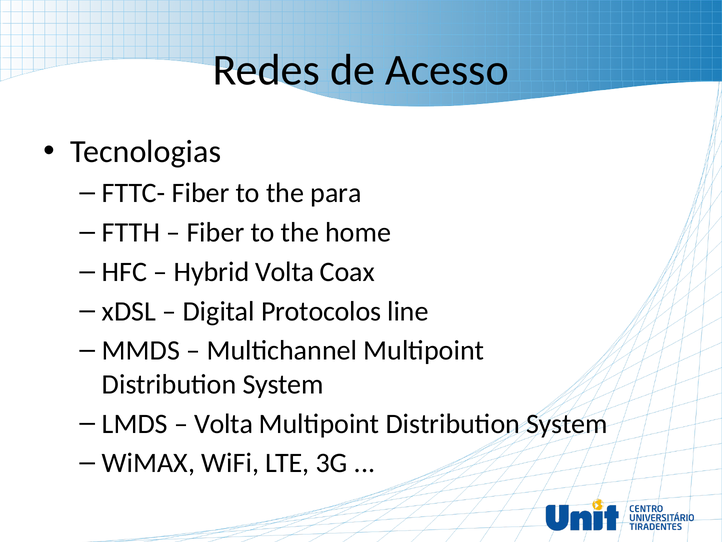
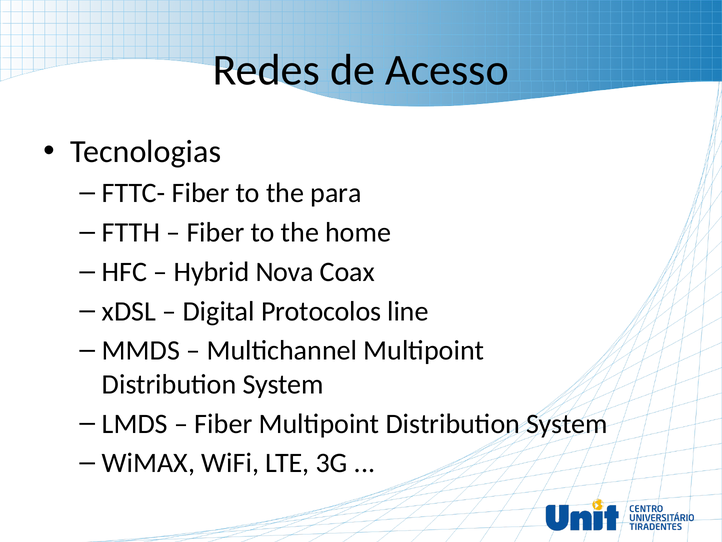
Hybrid Volta: Volta -> Nova
Volta at (224, 423): Volta -> Fiber
